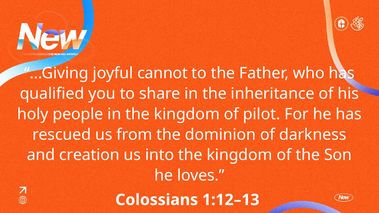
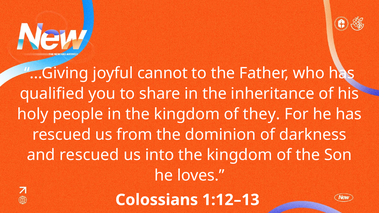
pilot: pilot -> they
and creation: creation -> rescued
